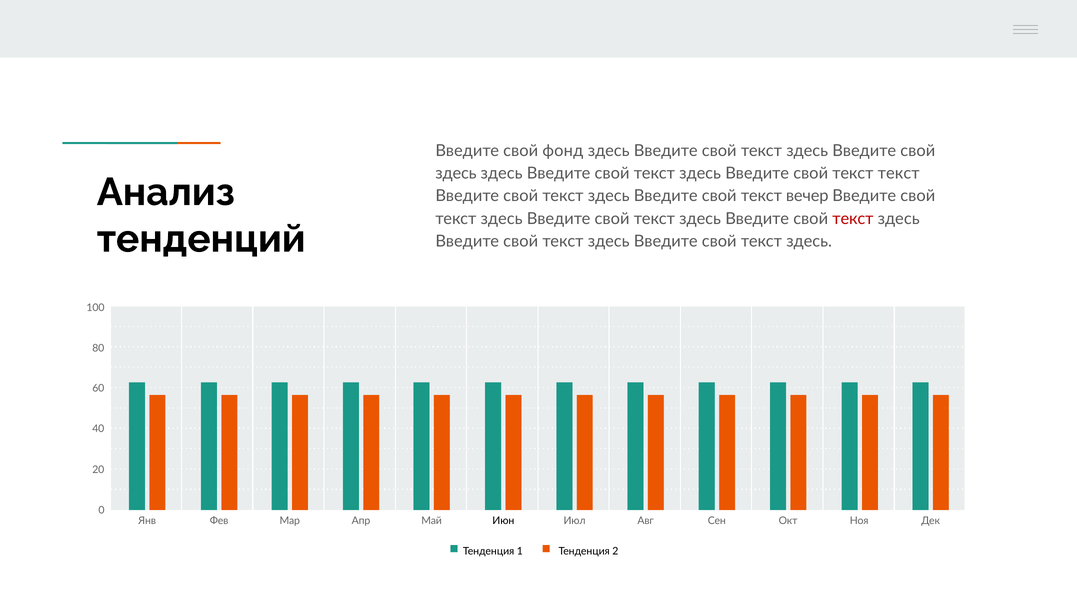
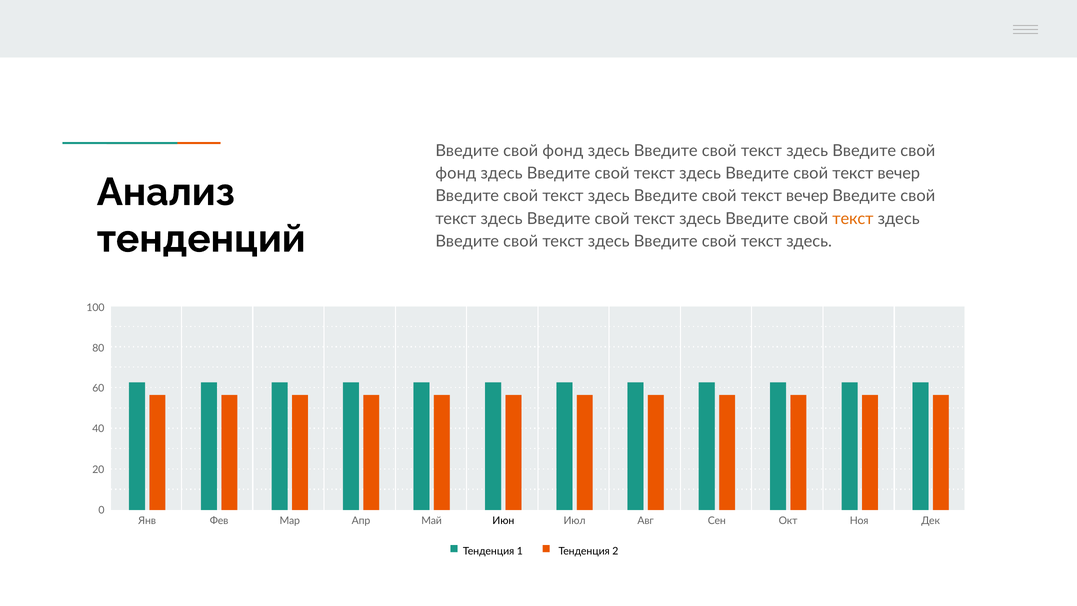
здесь at (456, 173): здесь -> фонд
текст at (899, 173): текст -> вечер
текст at (853, 219) colour: red -> orange
